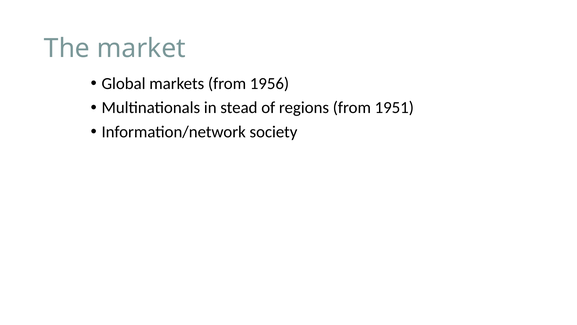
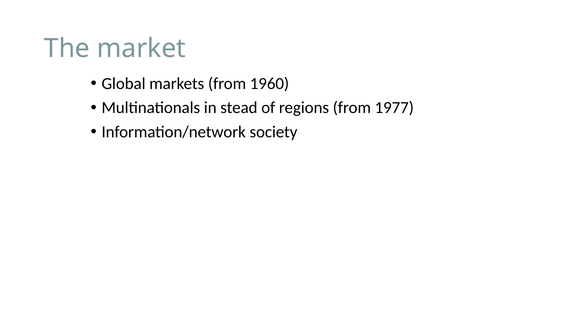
1956: 1956 -> 1960
1951: 1951 -> 1977
